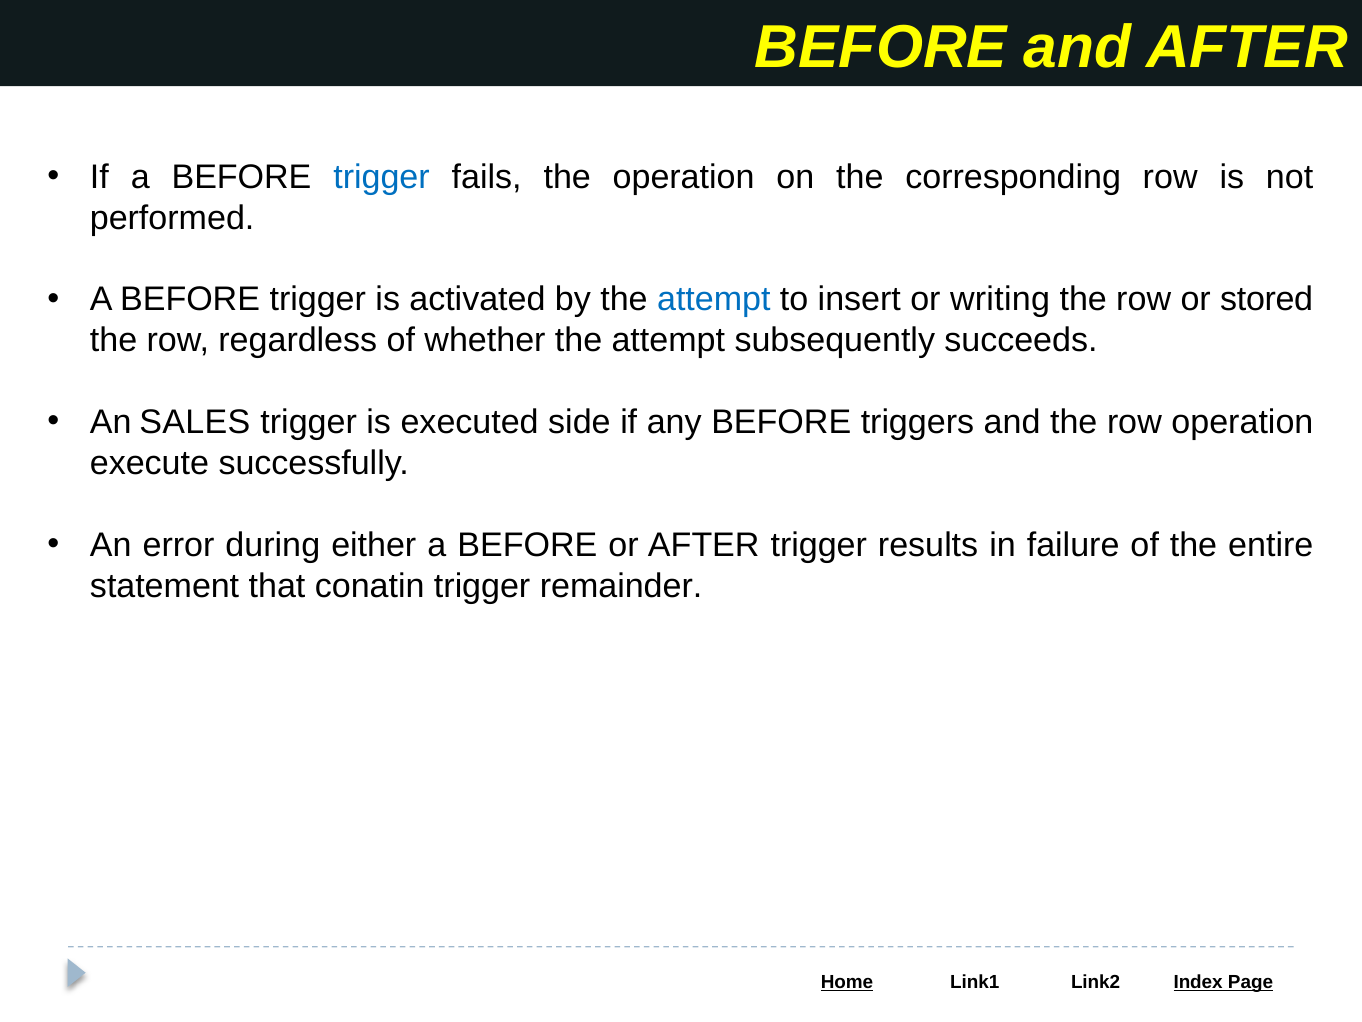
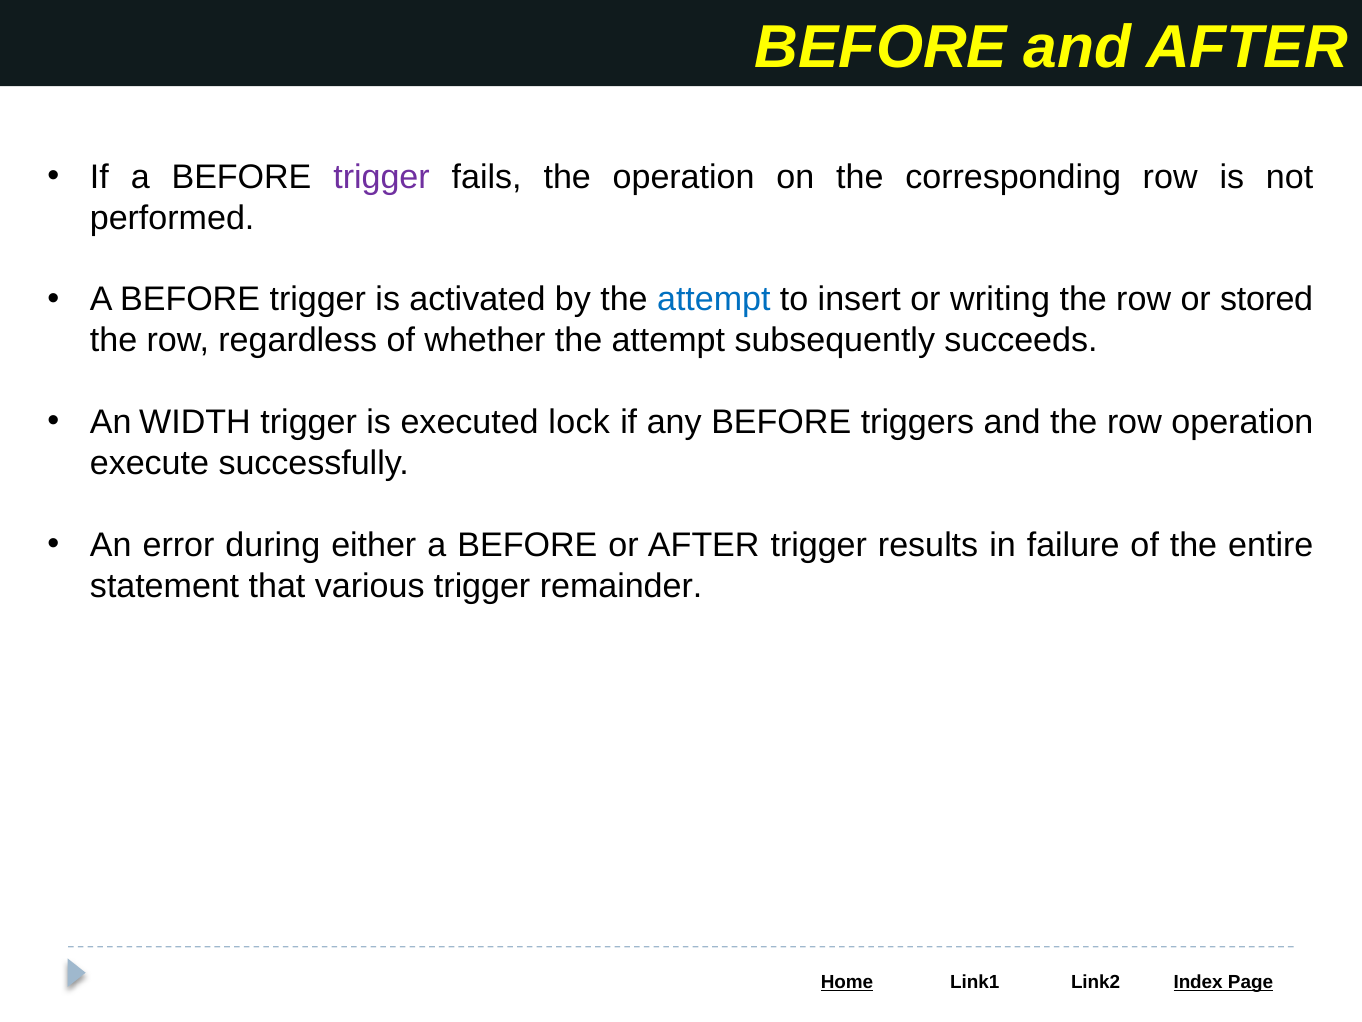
trigger at (382, 177) colour: blue -> purple
SALES: SALES -> WIDTH
side: side -> lock
conatin: conatin -> various
